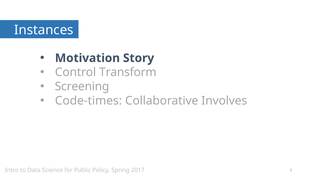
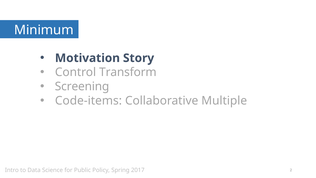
Instances: Instances -> Minimum
Code-times: Code-times -> Code-items
Involves: Involves -> Multiple
